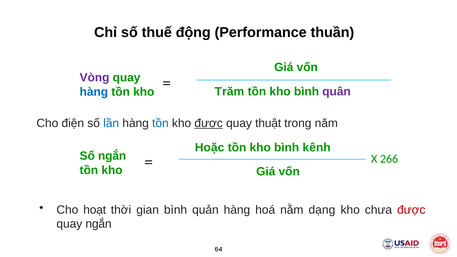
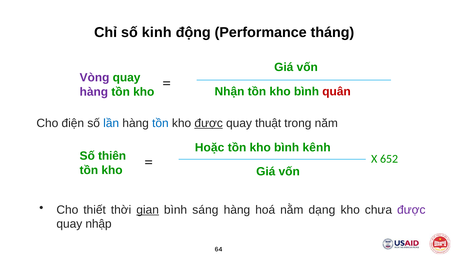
thuế: thuế -> kinh
thuần: thuần -> tháng
Trăm: Trăm -> Nhận
quân colour: purple -> red
hàng at (94, 92) colour: blue -> purple
Số ngắn: ngắn -> thiên
266: 266 -> 652
hoạt: hoạt -> thiết
gian underline: none -> present
quản: quản -> sáng
được at (411, 210) colour: red -> purple
quay ngắn: ngắn -> nhập
